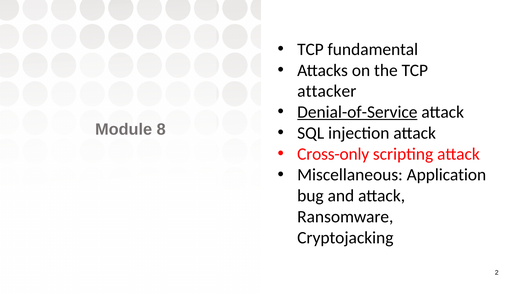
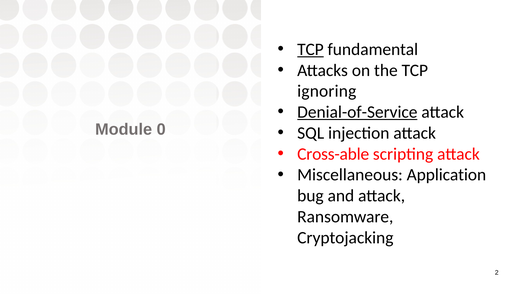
TCP at (310, 49) underline: none -> present
attacker: attacker -> ignoring
8: 8 -> 0
Cross-only: Cross-only -> Cross-able
